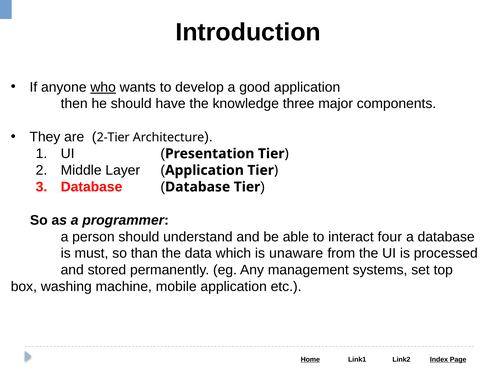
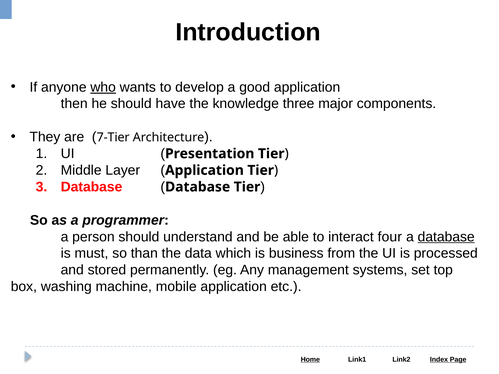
2-Tier: 2-Tier -> 7-Tier
database at (446, 237) underline: none -> present
unaware: unaware -> business
